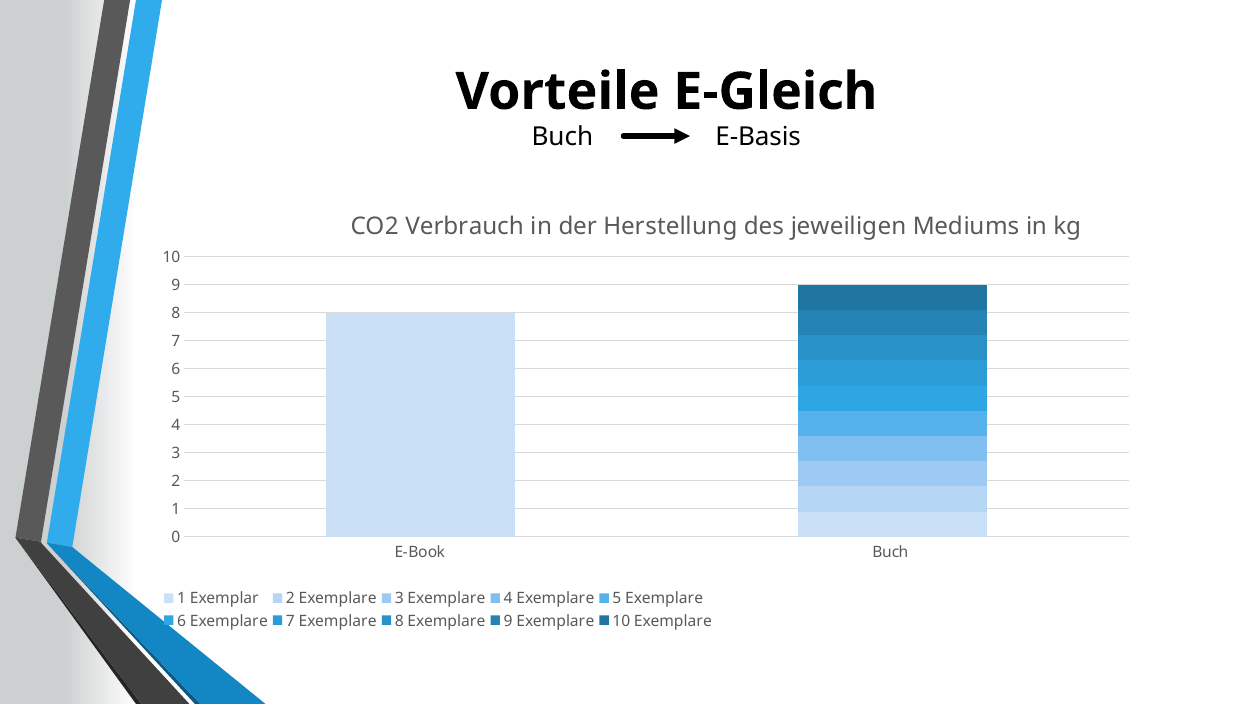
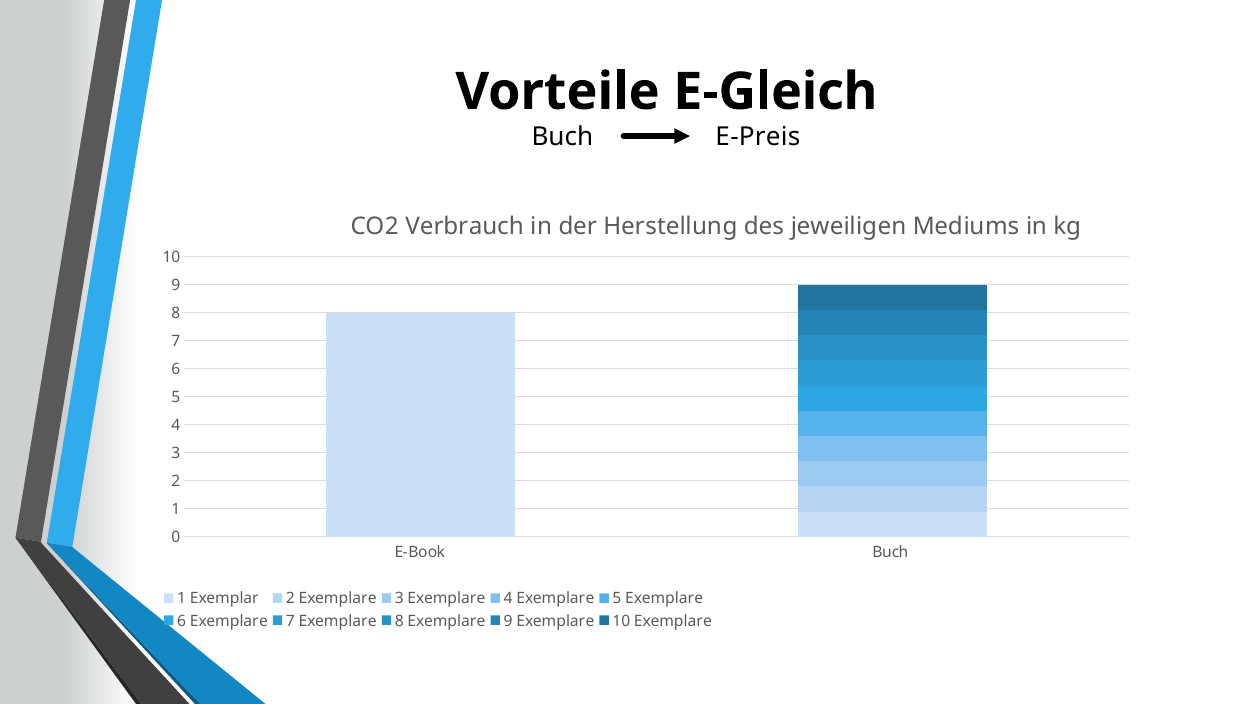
E-Basis: E-Basis -> E-Preis
